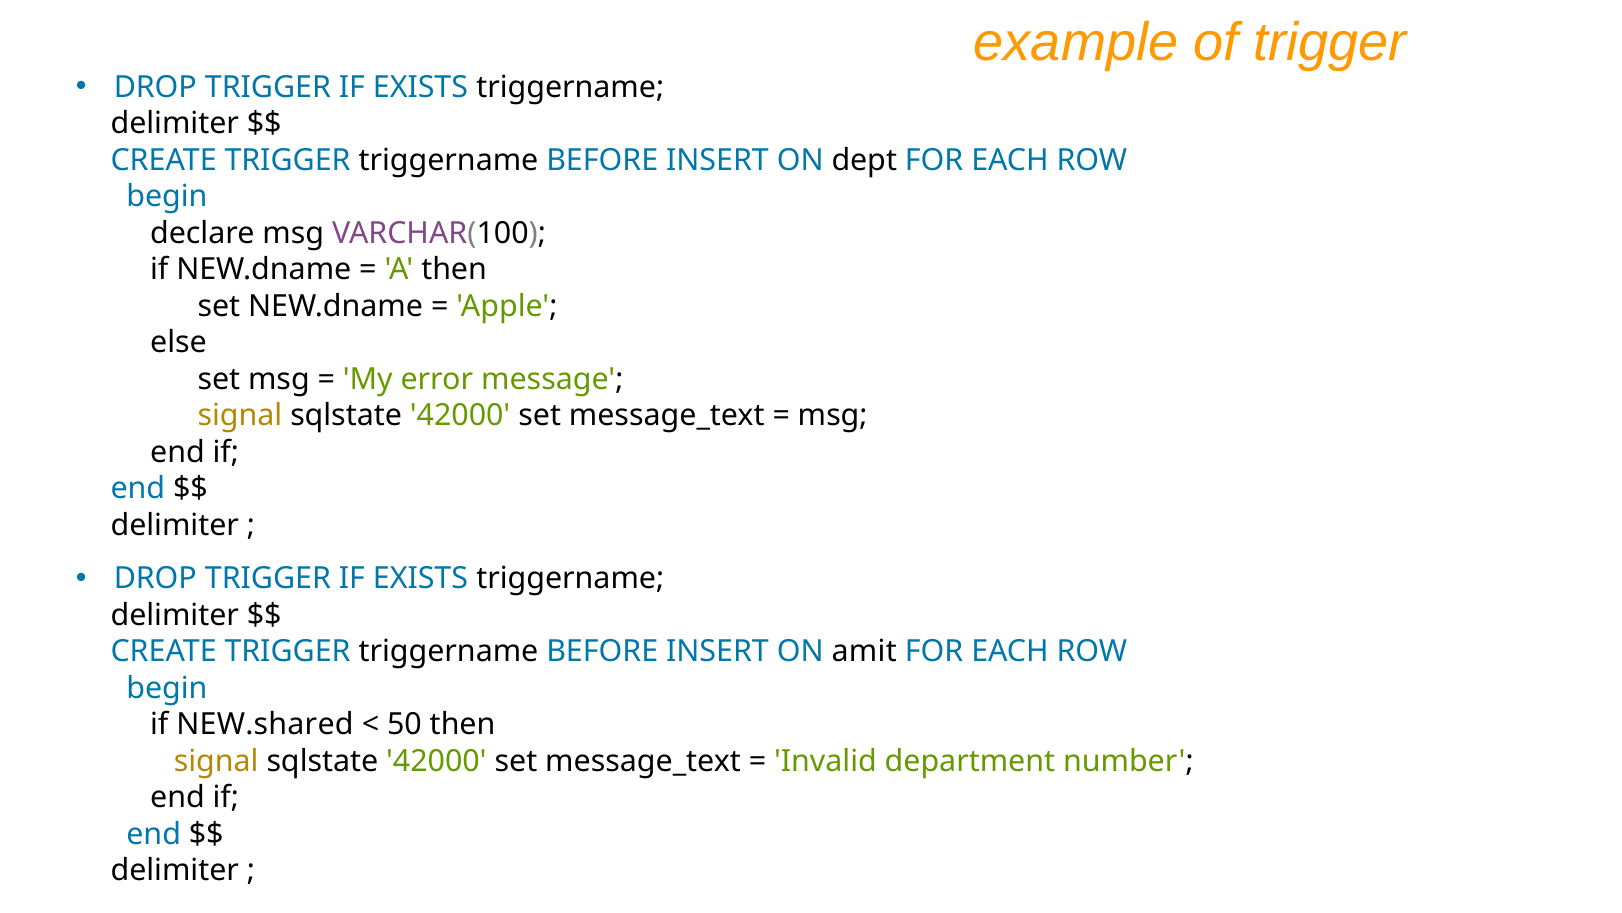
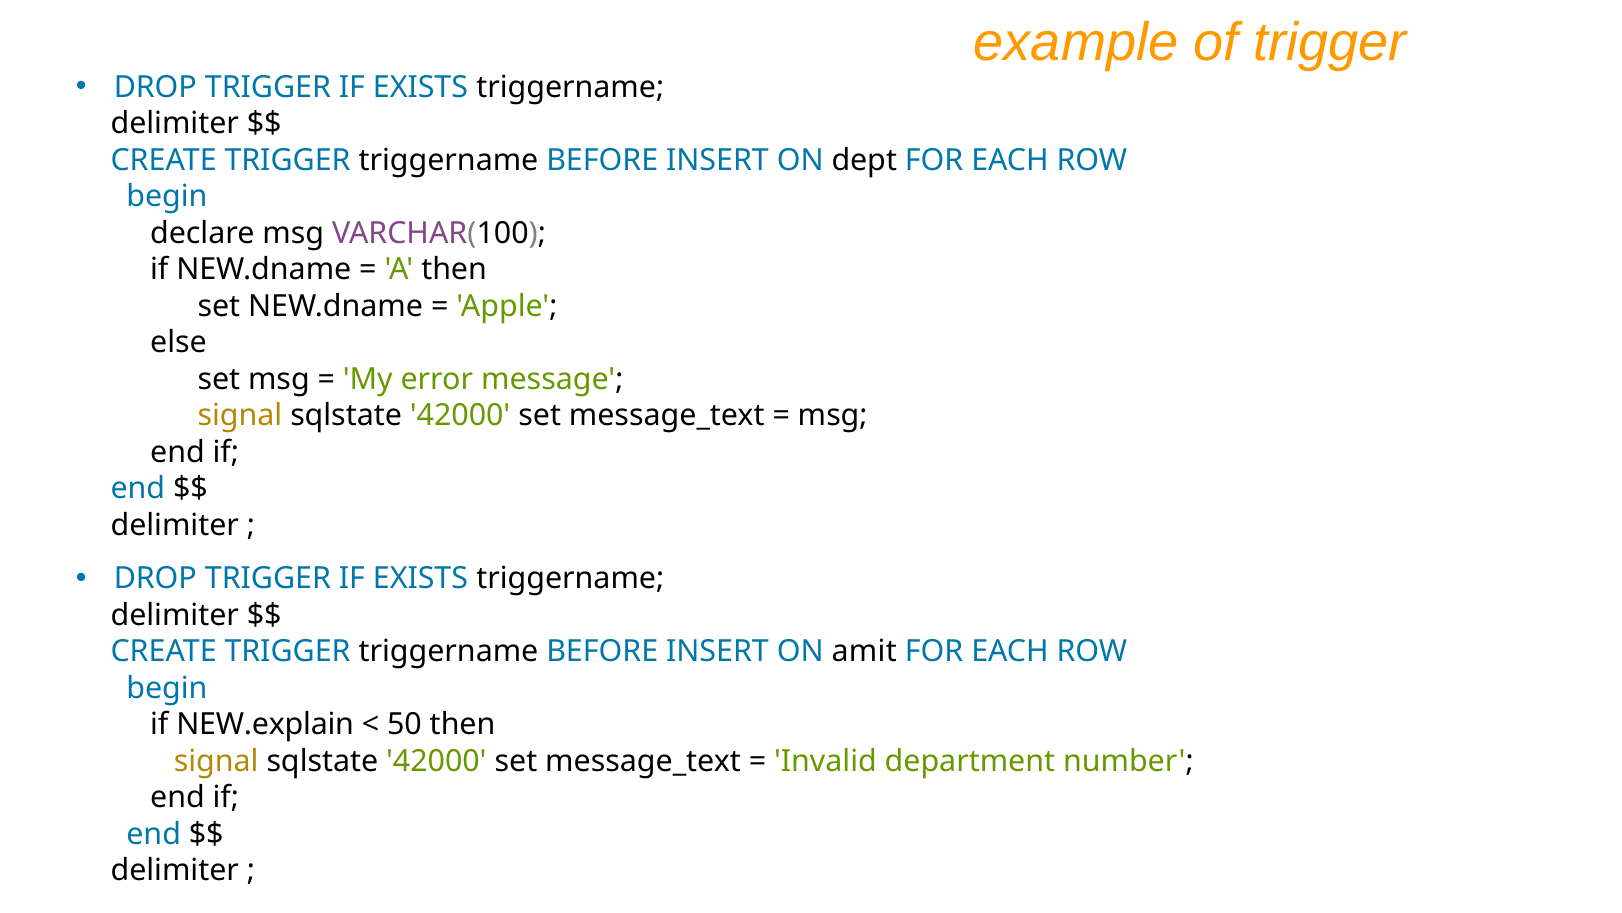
NEW.shared: NEW.shared -> NEW.explain
